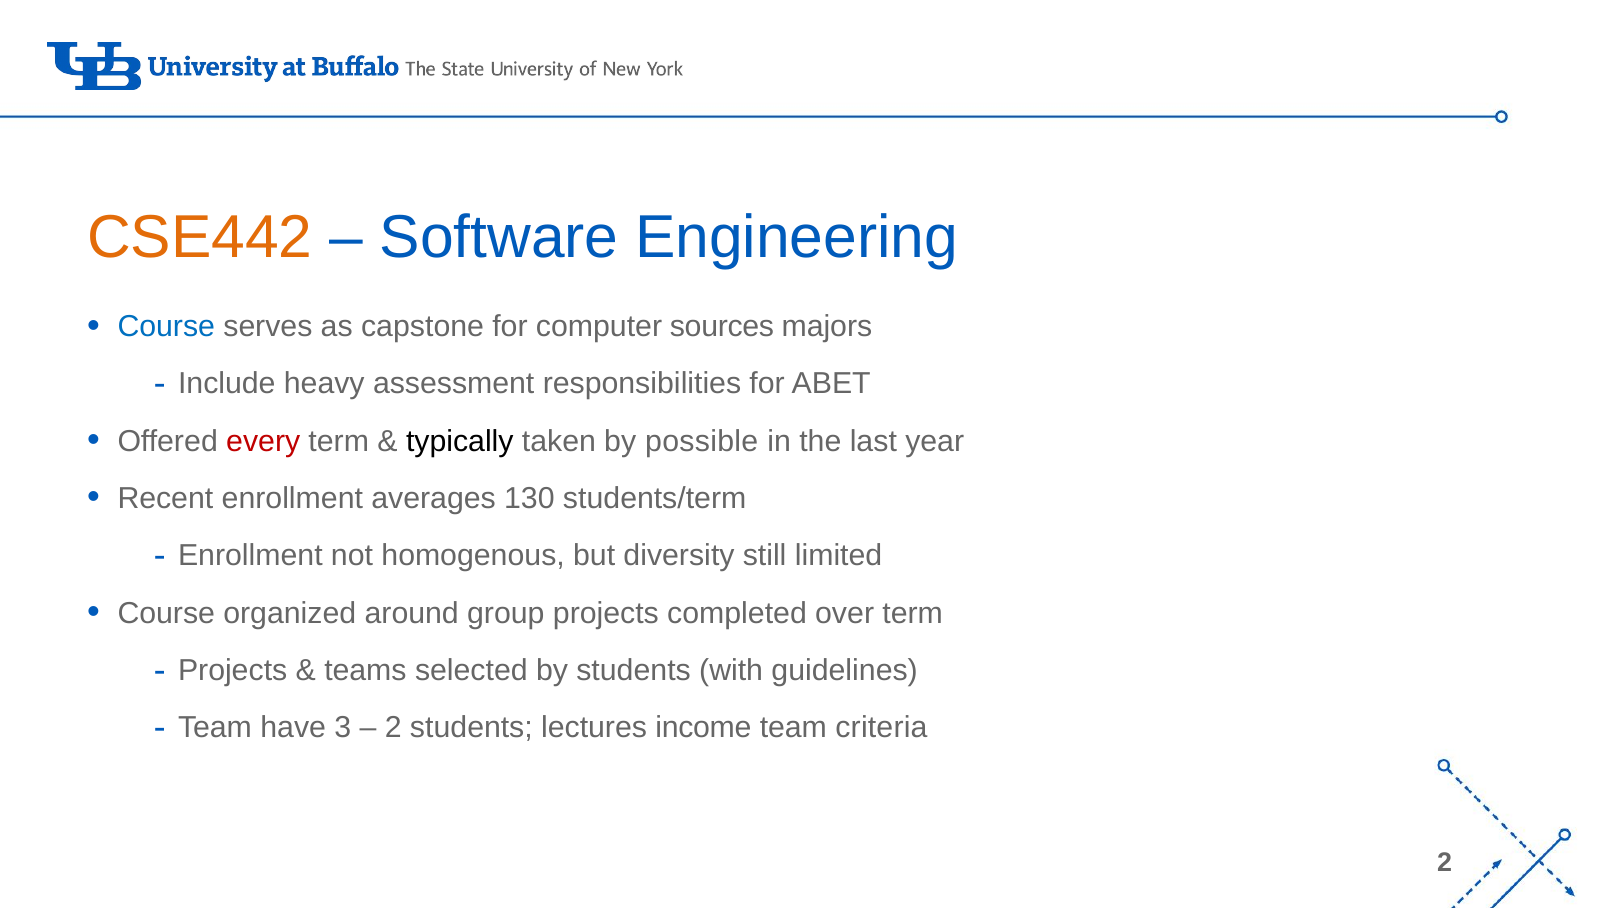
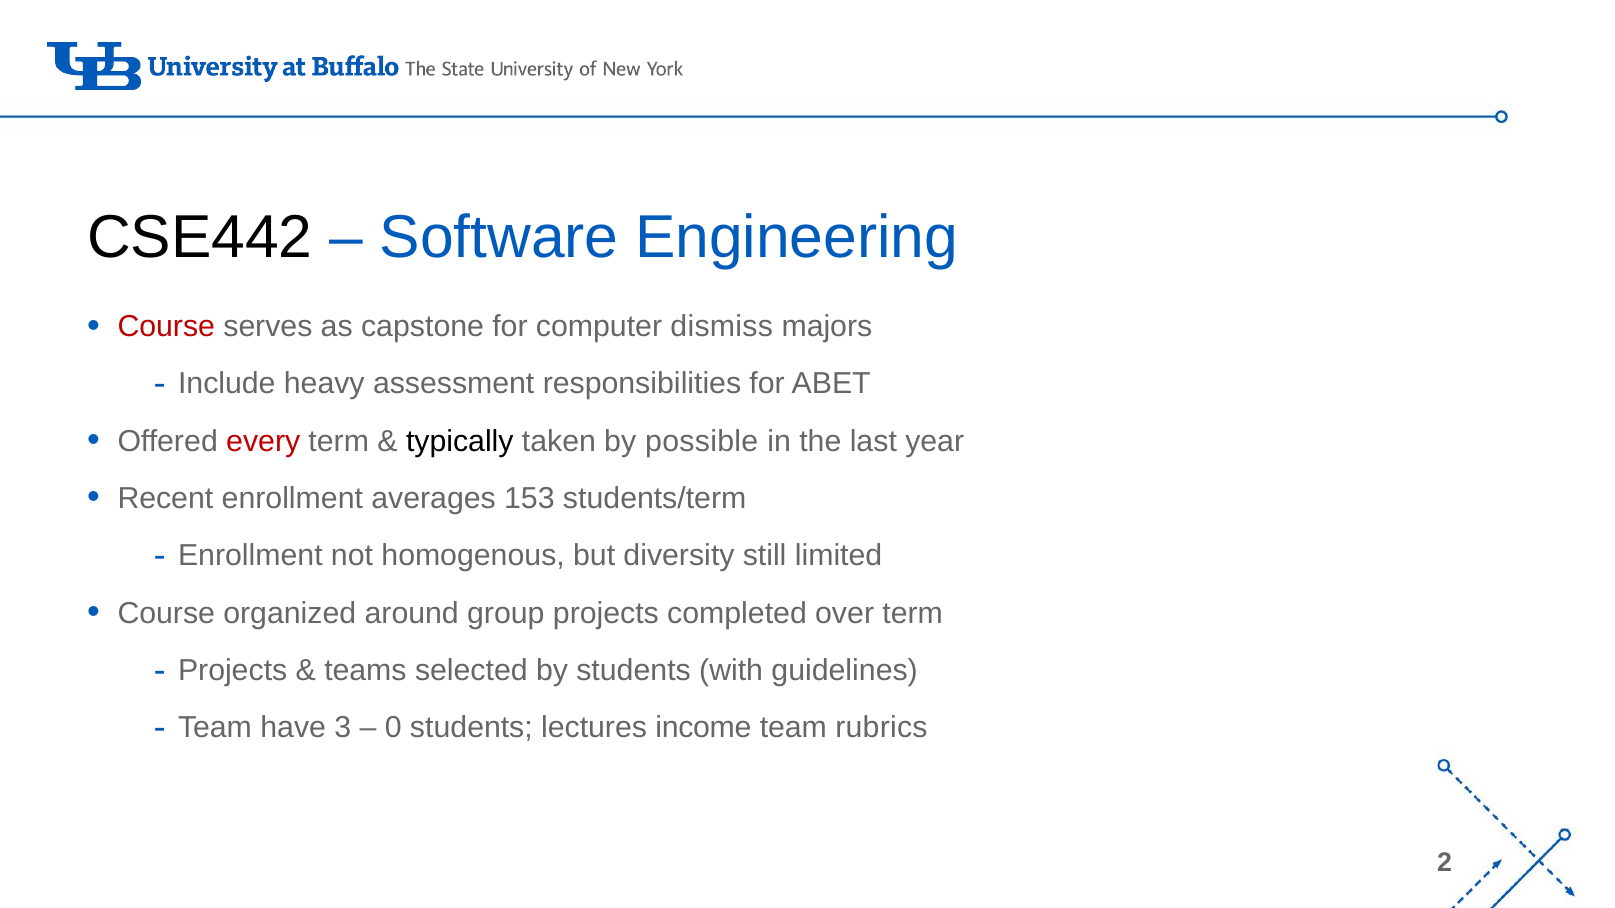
CSE442 colour: orange -> black
Course at (166, 327) colour: blue -> red
sources: sources -> dismiss
130: 130 -> 153
2 at (393, 728): 2 -> 0
criteria: criteria -> rubrics
